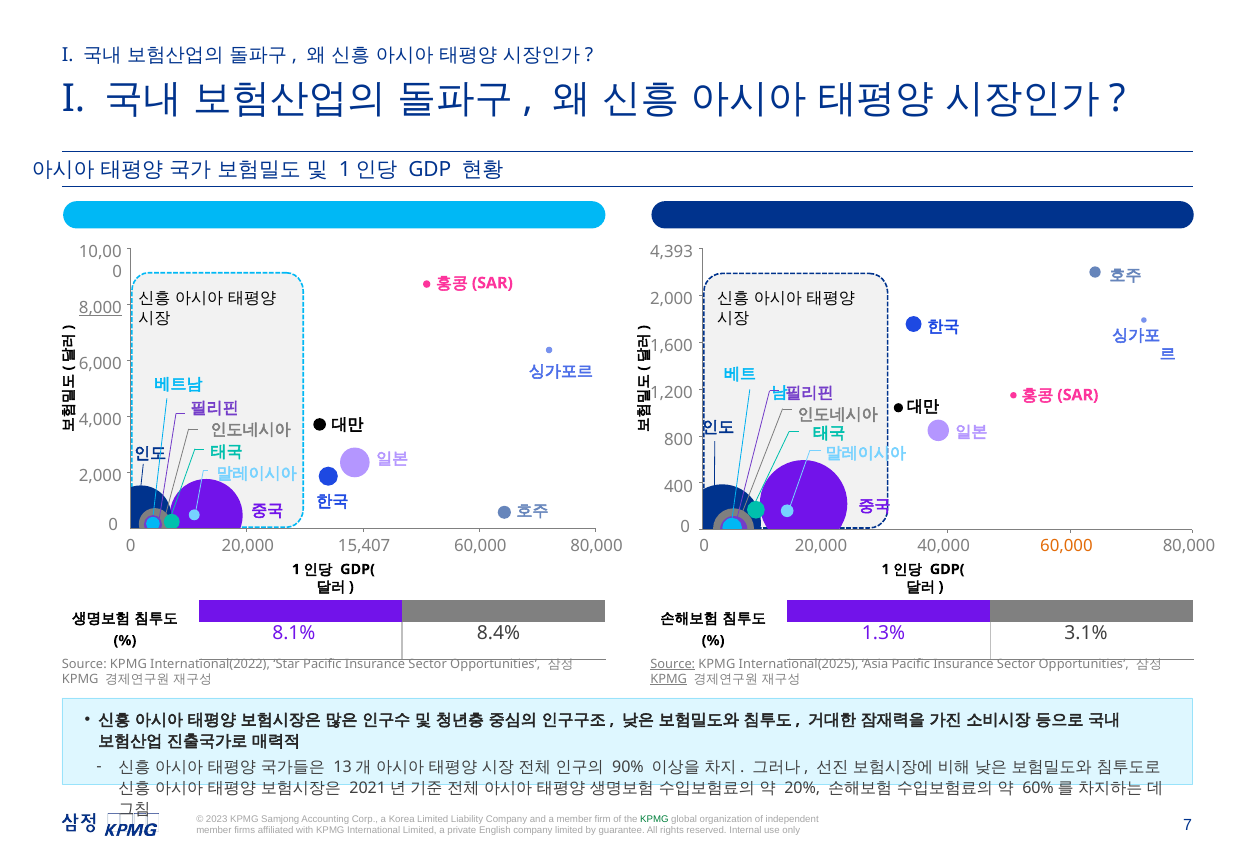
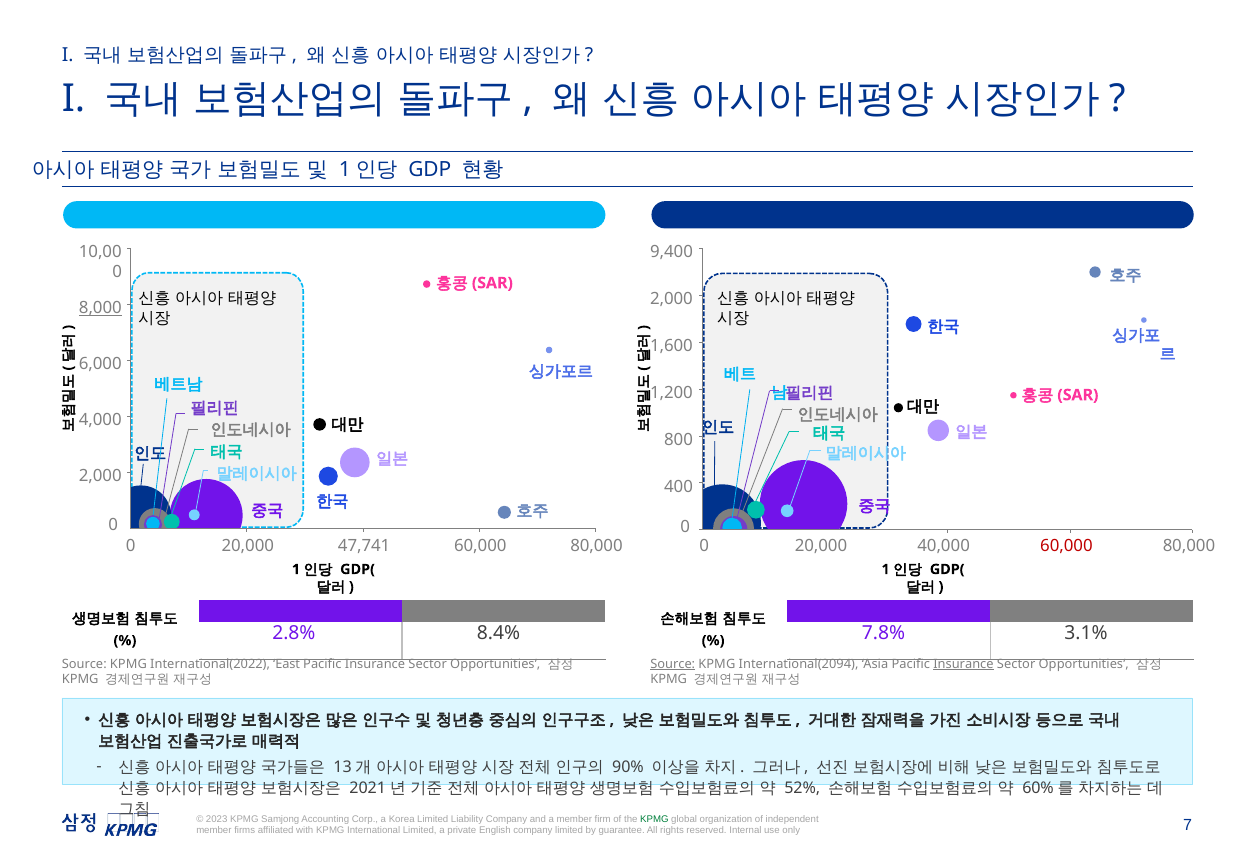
4,393: 4,393 -> 9,400
15,407: 15,407 -> 47,741
60,000 at (1066, 546) colour: orange -> red
8.1%: 8.1% -> 2.8%
1.3%: 1.3% -> 7.8%
Star: Star -> East
International(2025: International(2025 -> International(2094
Insurance at (963, 664) underline: none -> present
KPMG at (669, 679) underline: present -> none
20%: 20% -> 52%
